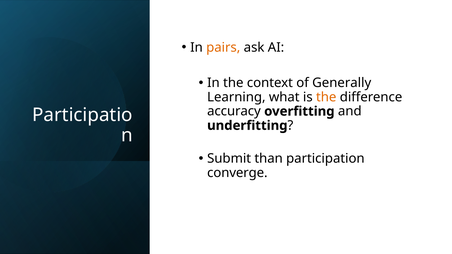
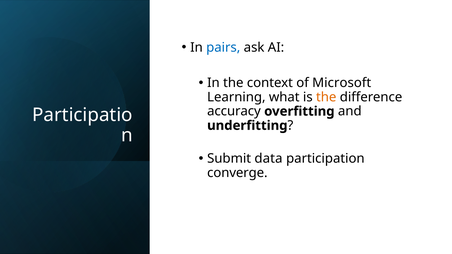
pairs colour: orange -> blue
Generally: Generally -> Microsoft
than: than -> data
